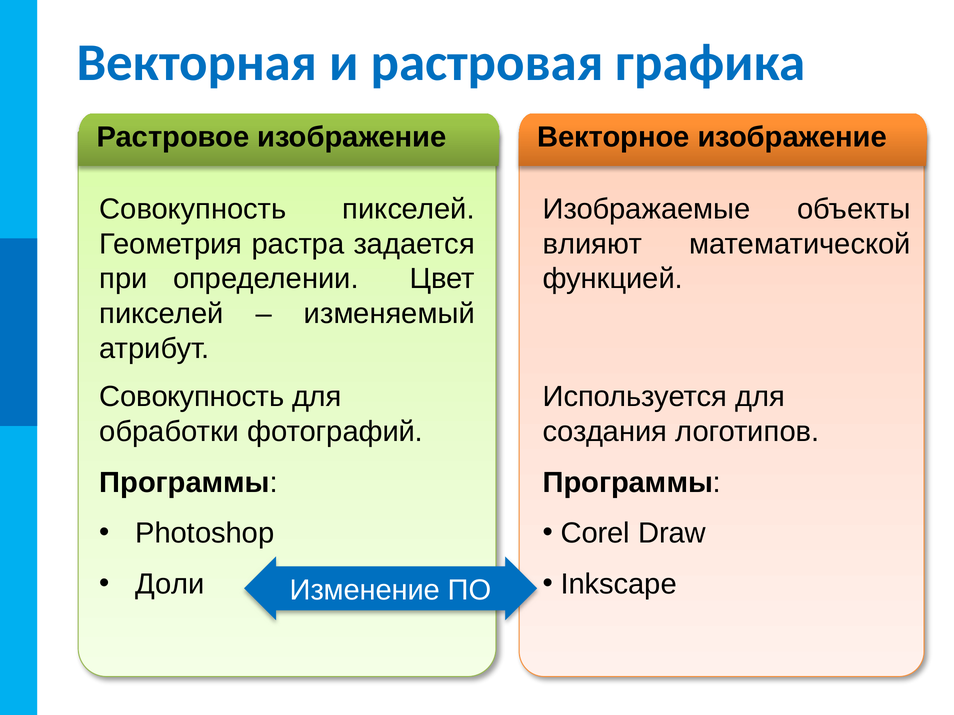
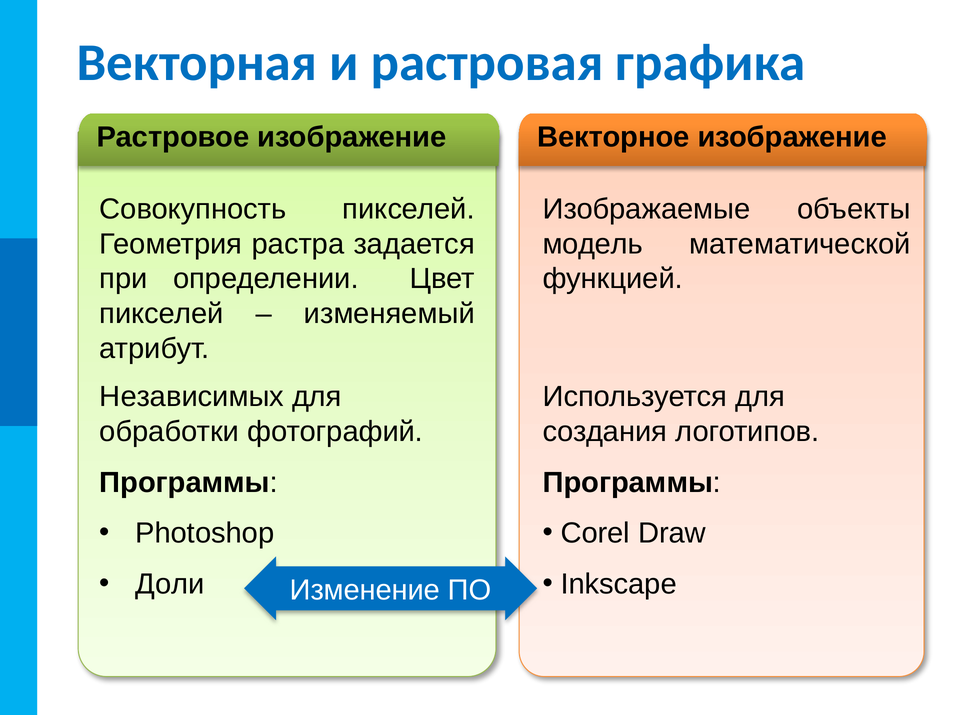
влияют: влияют -> модель
Совокупность at (192, 397): Совокупность -> Независимых
